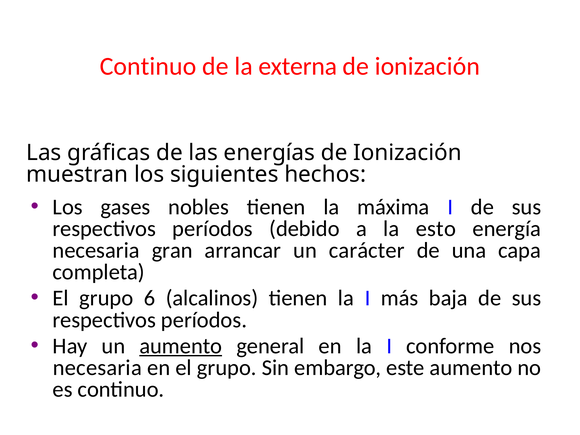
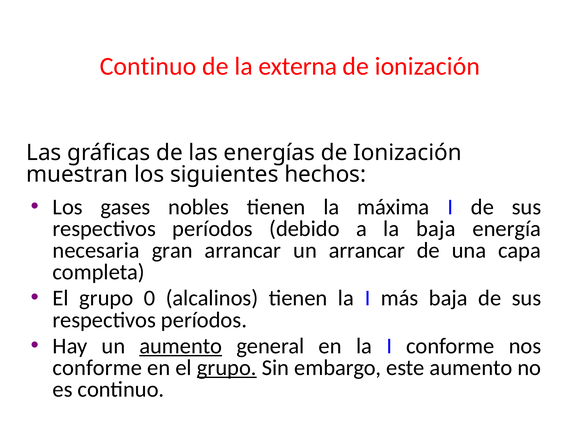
la esto: esto -> baja
un carácter: carácter -> arrancar
6: 6 -> 0
necesaria at (97, 368): necesaria -> conforme
grupo at (227, 368) underline: none -> present
